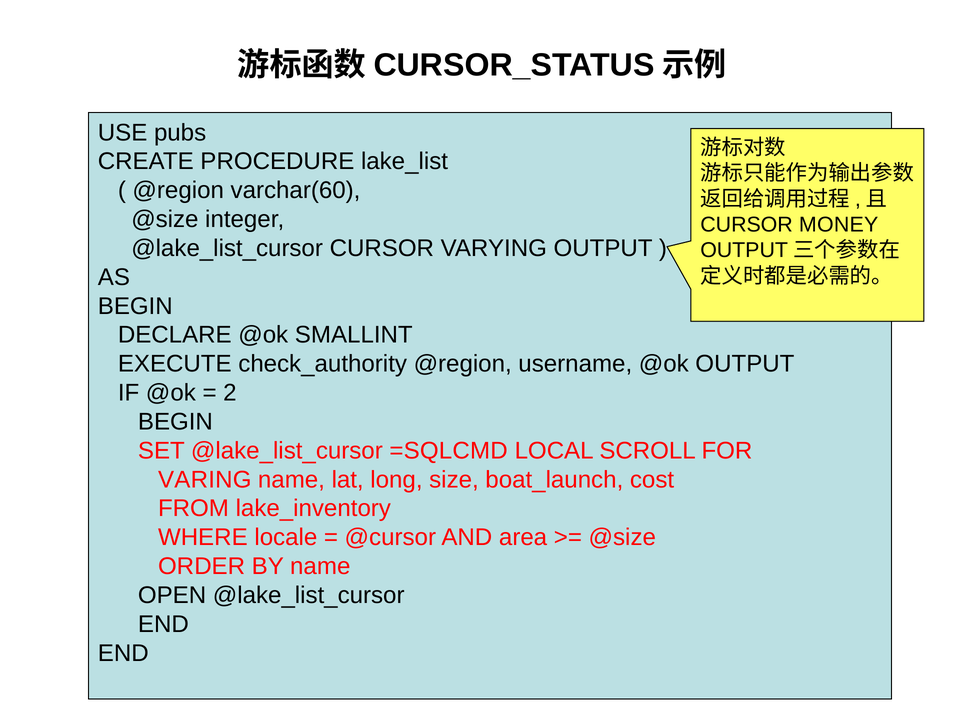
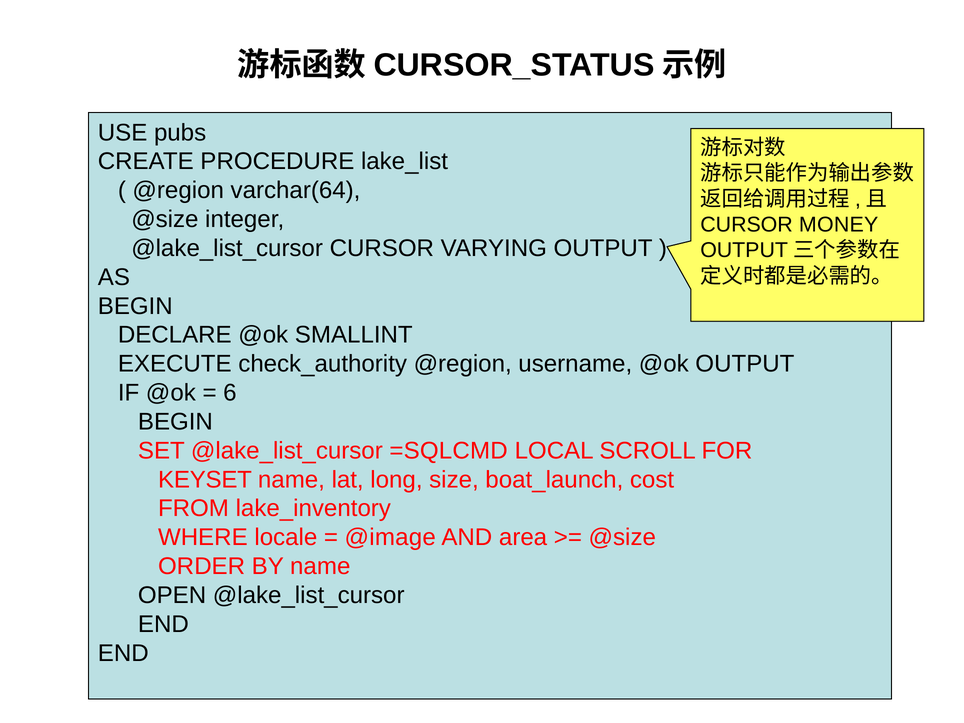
varchar(60: varchar(60 -> varchar(64
2: 2 -> 6
VARING: VARING -> KEYSET
@cursor: @cursor -> @image
